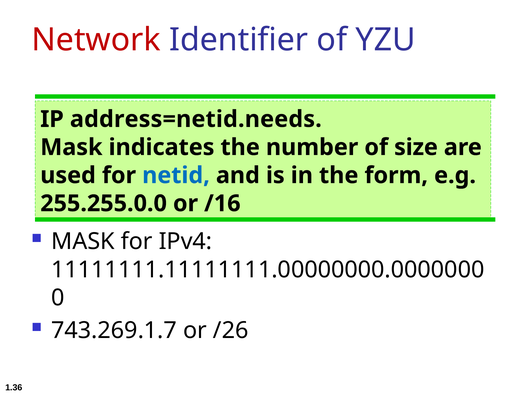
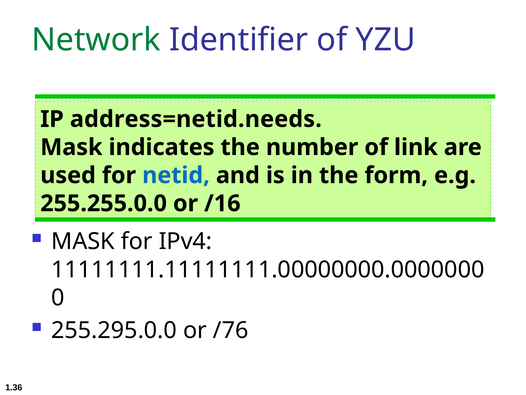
Network colour: red -> green
size: size -> link
743.269.1.7: 743.269.1.7 -> 255.295.0.0
/26: /26 -> /76
